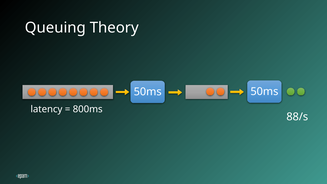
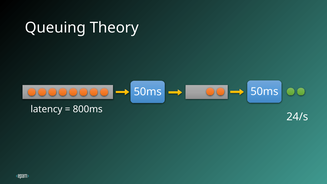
88/s: 88/s -> 24/s
